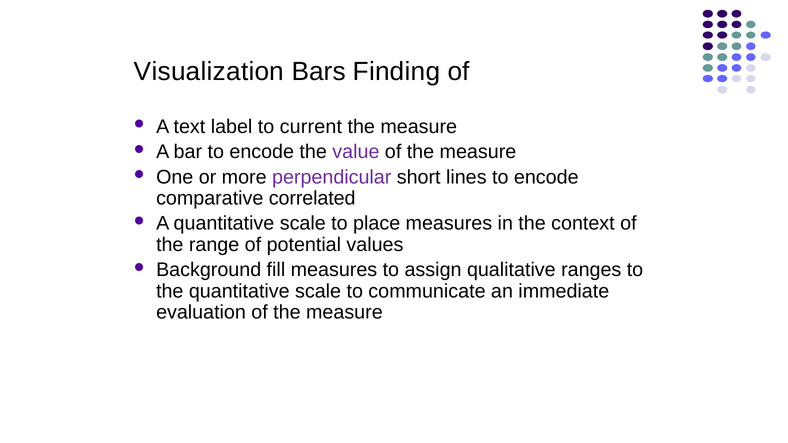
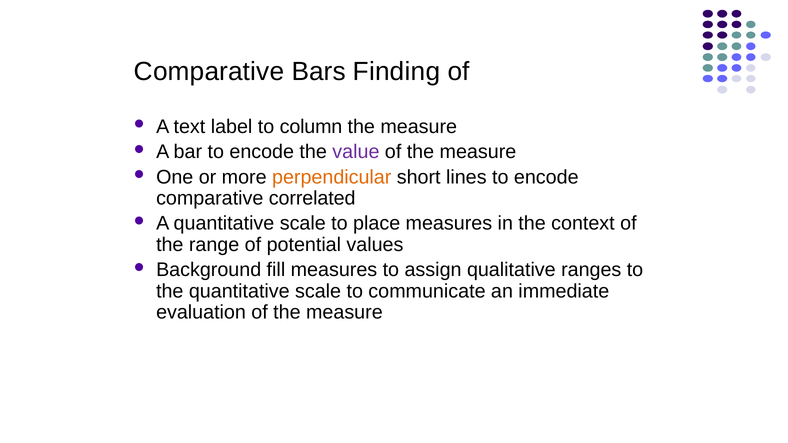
Visualization at (209, 72): Visualization -> Comparative
current: current -> column
perpendicular colour: purple -> orange
